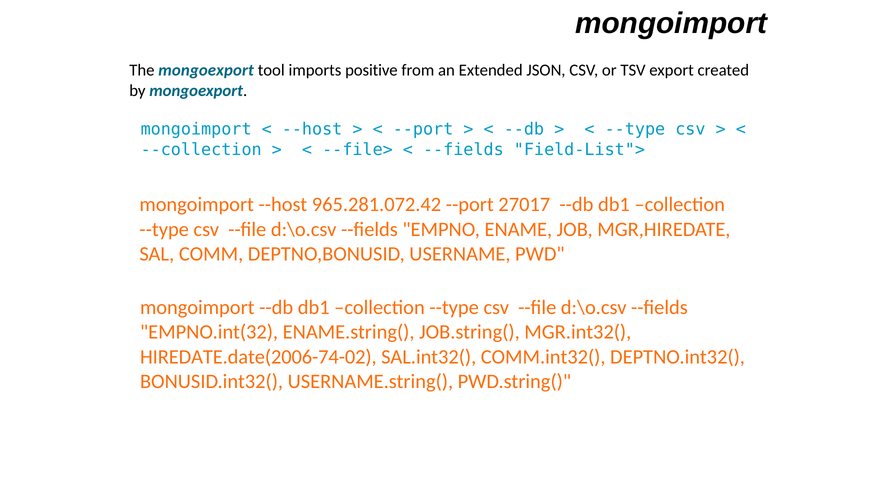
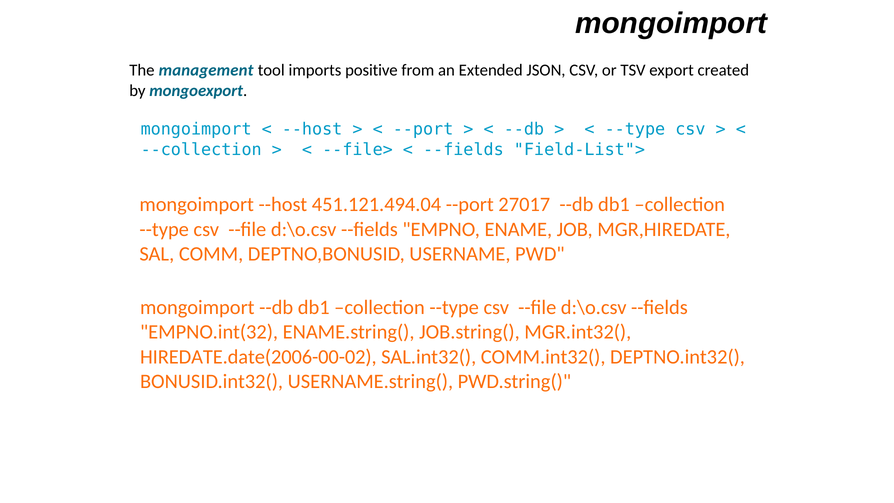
The mongoexport: mongoexport -> management
965.281.072.42: 965.281.072.42 -> 451.121.494.04
HIREDATE.date(2006-74-02: HIREDATE.date(2006-74-02 -> HIREDATE.date(2006-00-02
